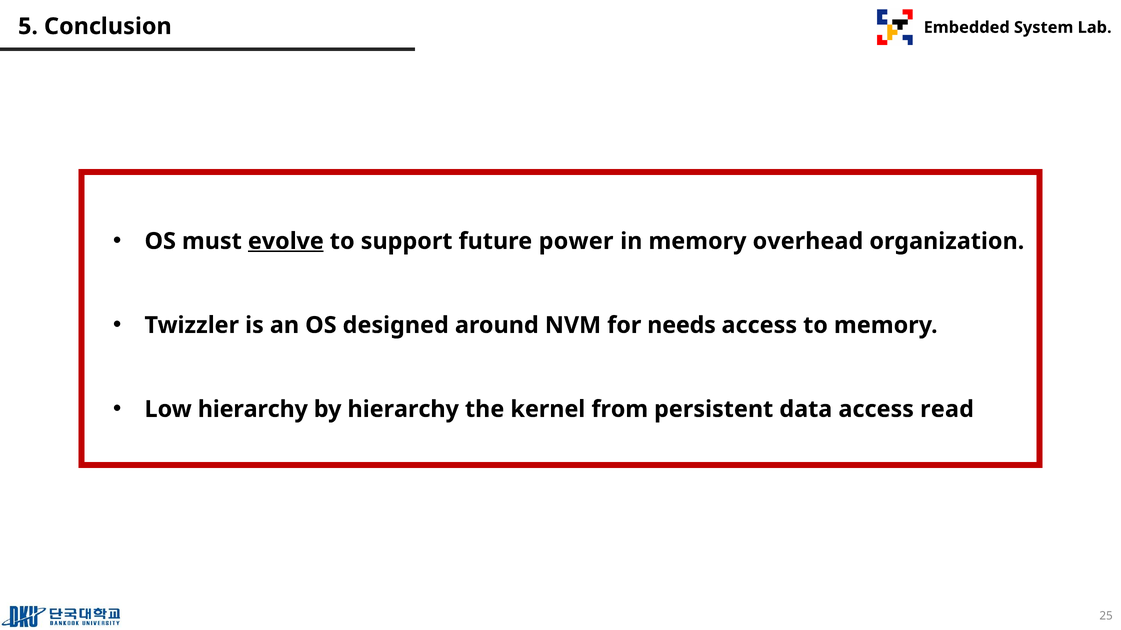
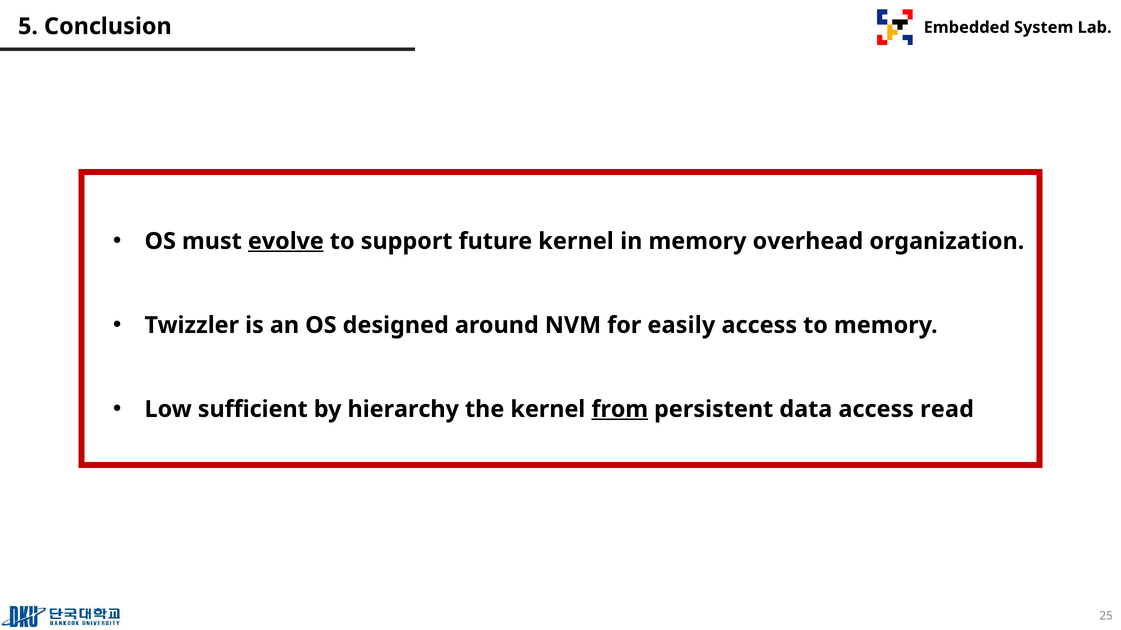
future power: power -> kernel
needs: needs -> easily
Low hierarchy: hierarchy -> sufficient
from underline: none -> present
